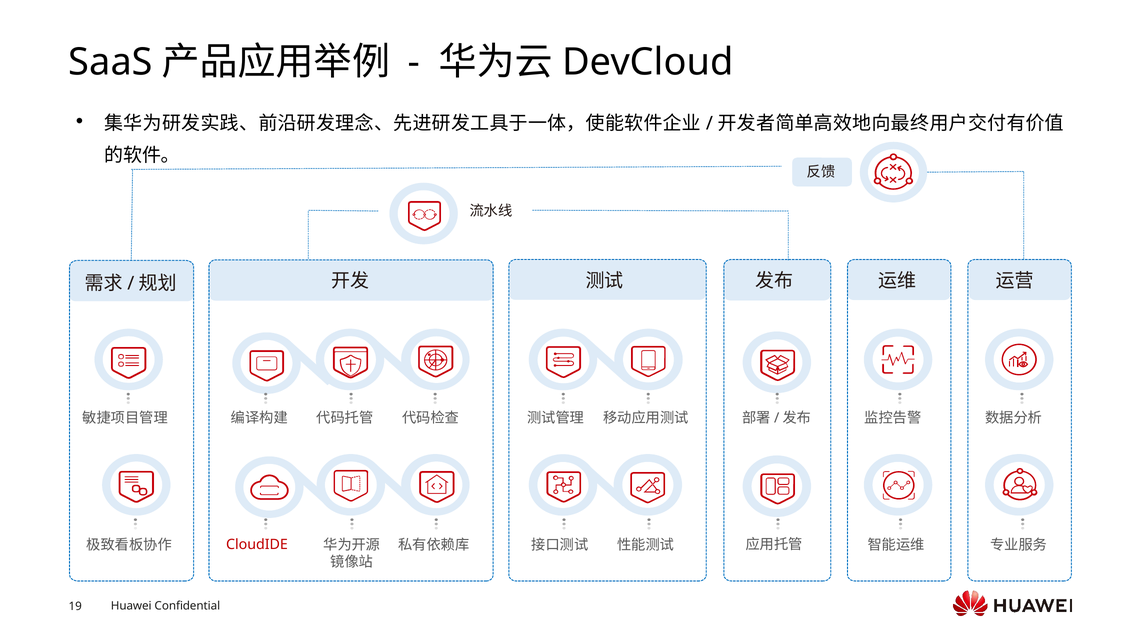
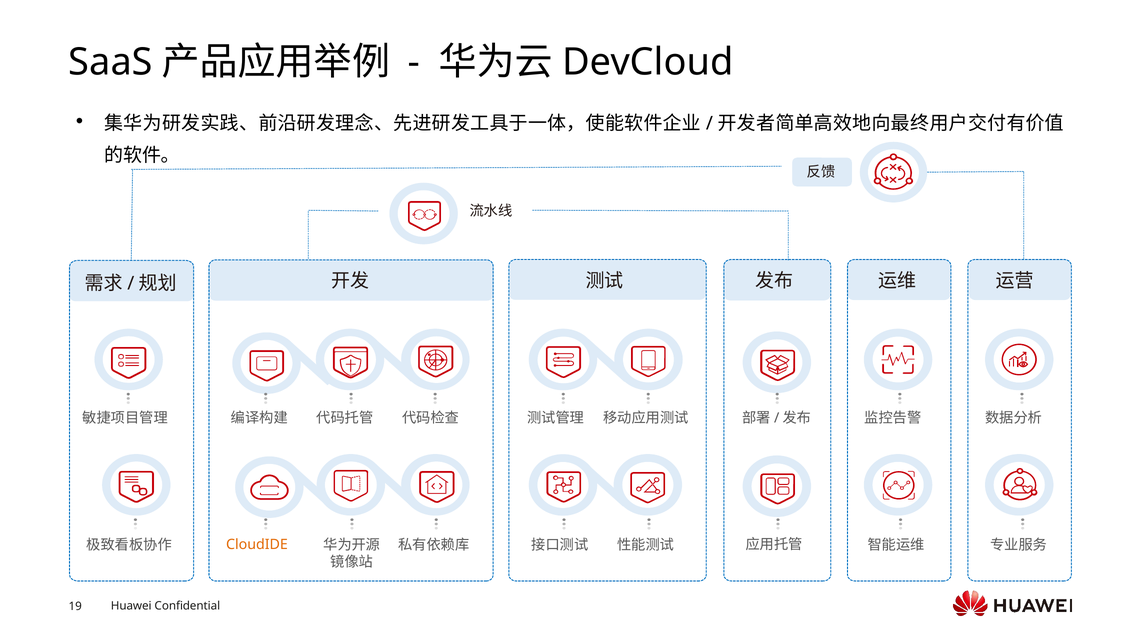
CloudIDE colour: red -> orange
